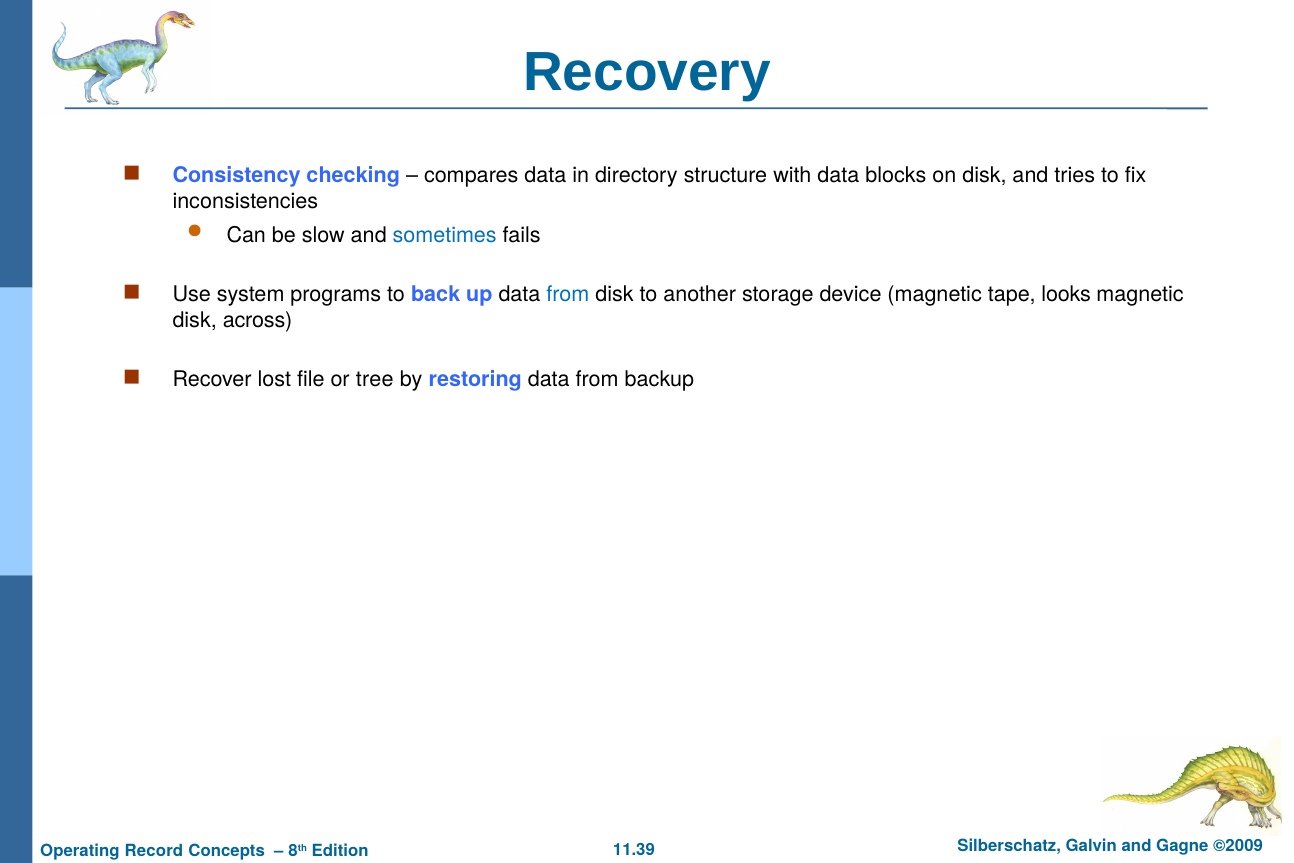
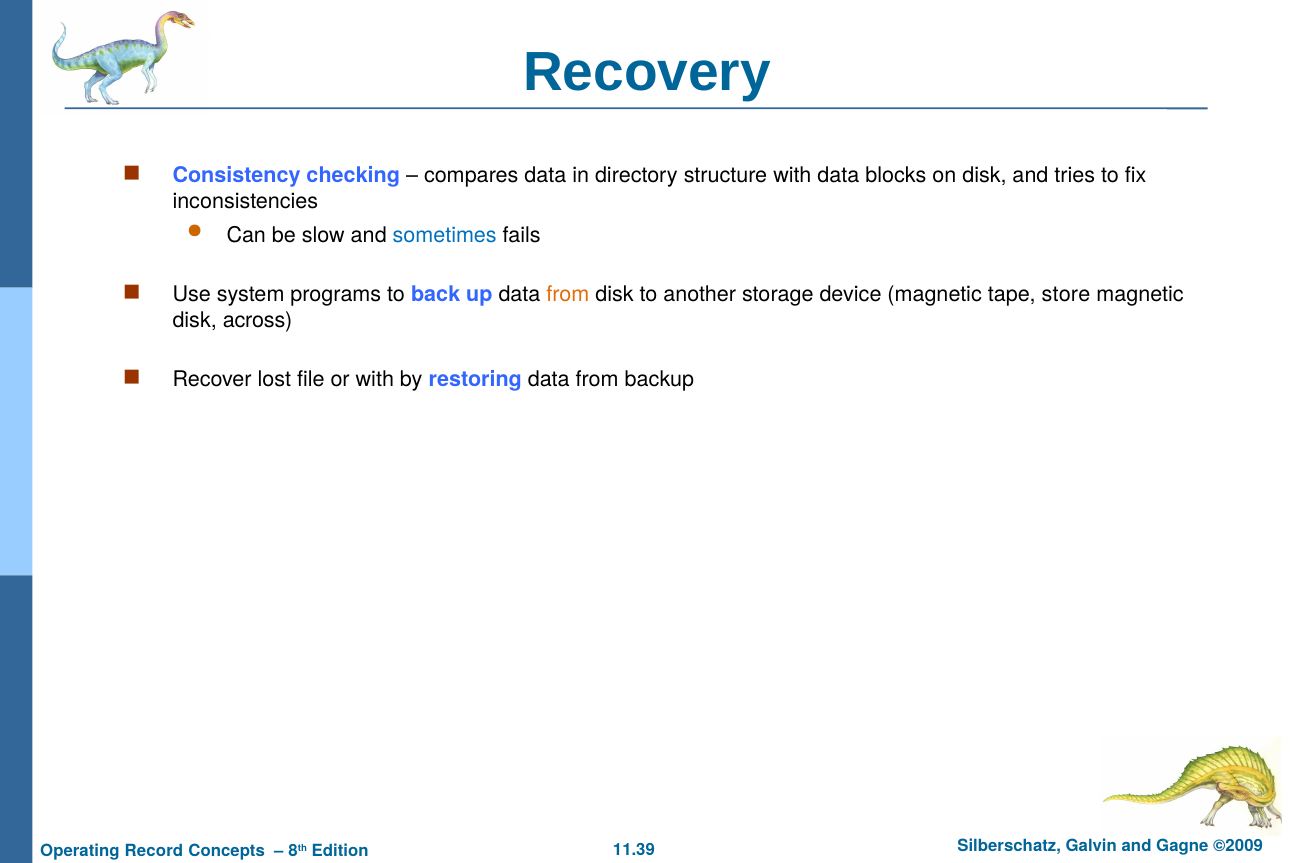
from at (568, 294) colour: blue -> orange
looks: looks -> store
or tree: tree -> with
